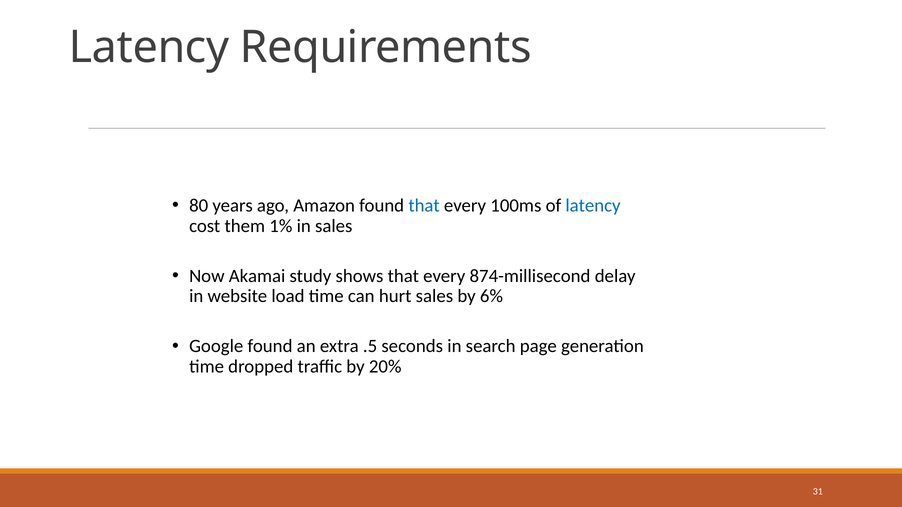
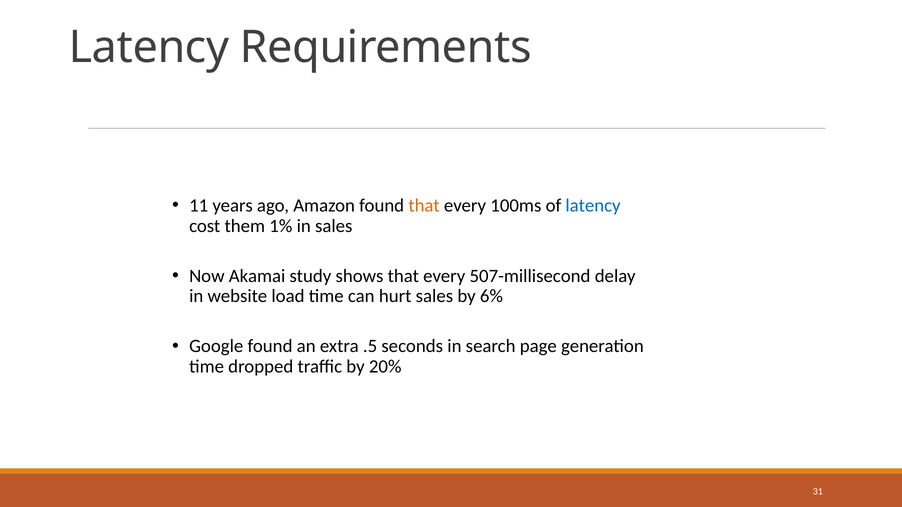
80: 80 -> 11
that at (424, 206) colour: blue -> orange
874-millisecond: 874-millisecond -> 507-millisecond
